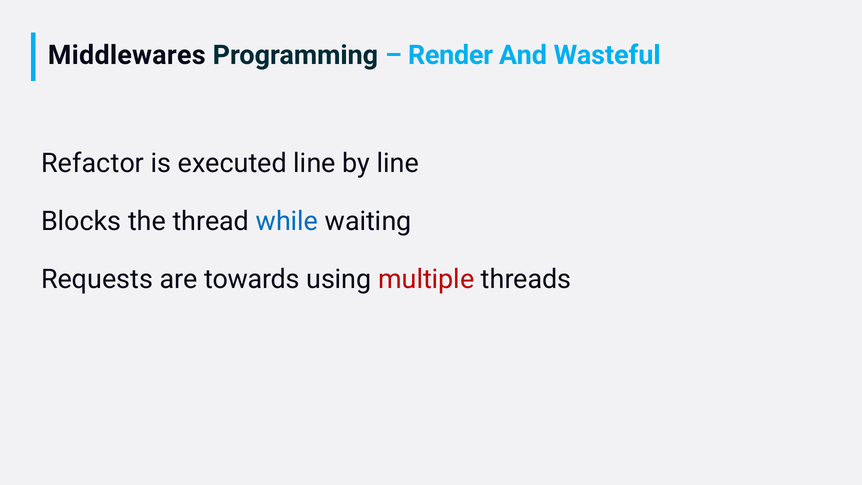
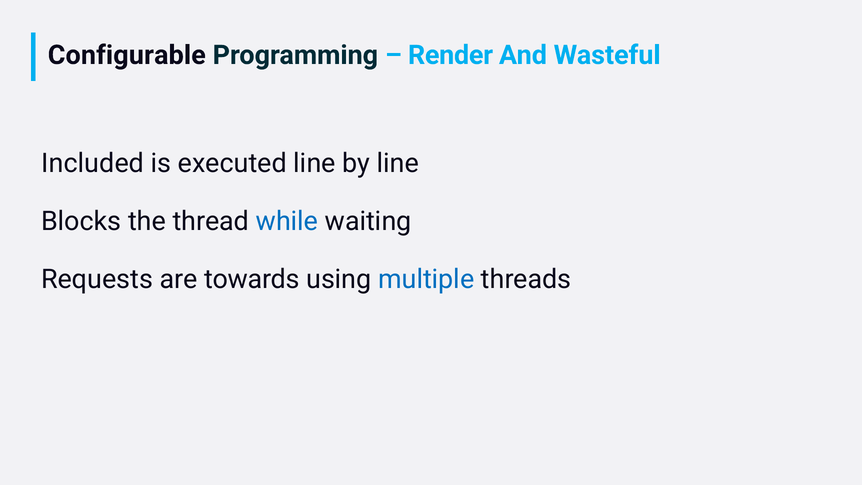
Middlewares: Middlewares -> Configurable
Refactor: Refactor -> Included
multiple colour: red -> blue
